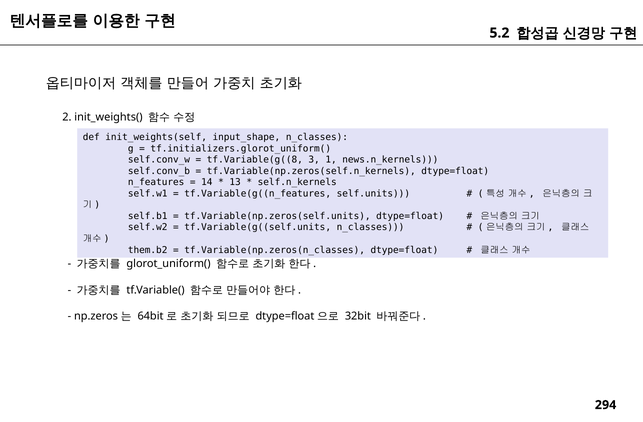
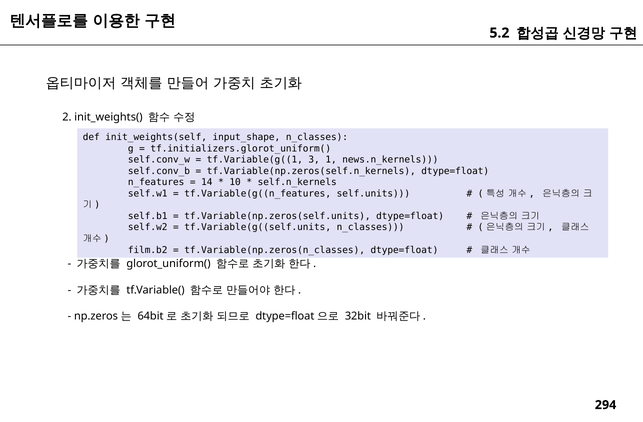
tf.Variable(g((8: tf.Variable(g((8 -> tf.Variable(g((1
13: 13 -> 10
them.b2: them.b2 -> film.b2
